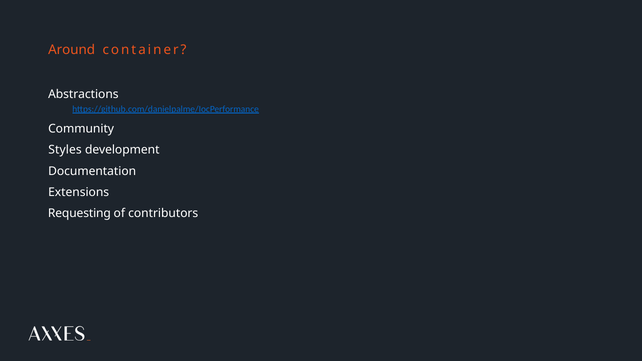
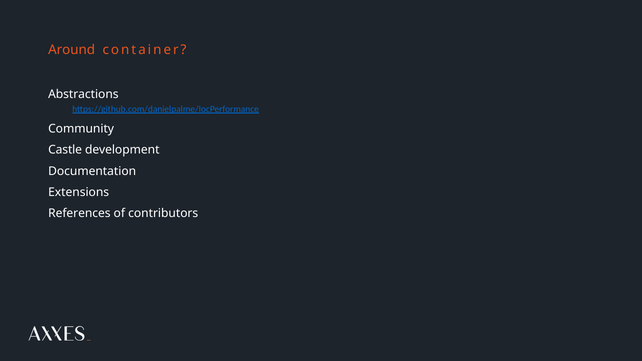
Styles: Styles -> Castle
Requesting: Requesting -> References
